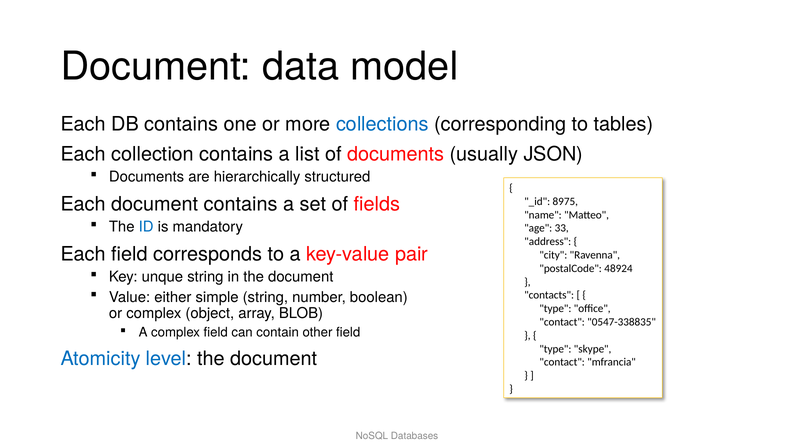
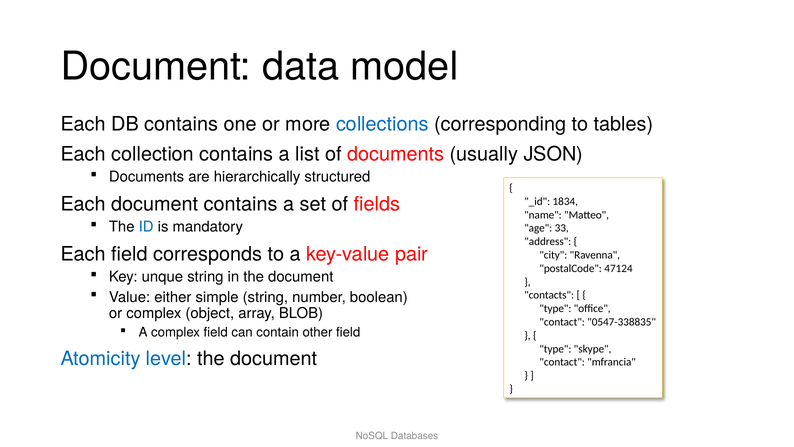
8975: 8975 -> 1834
48924: 48924 -> 47124
